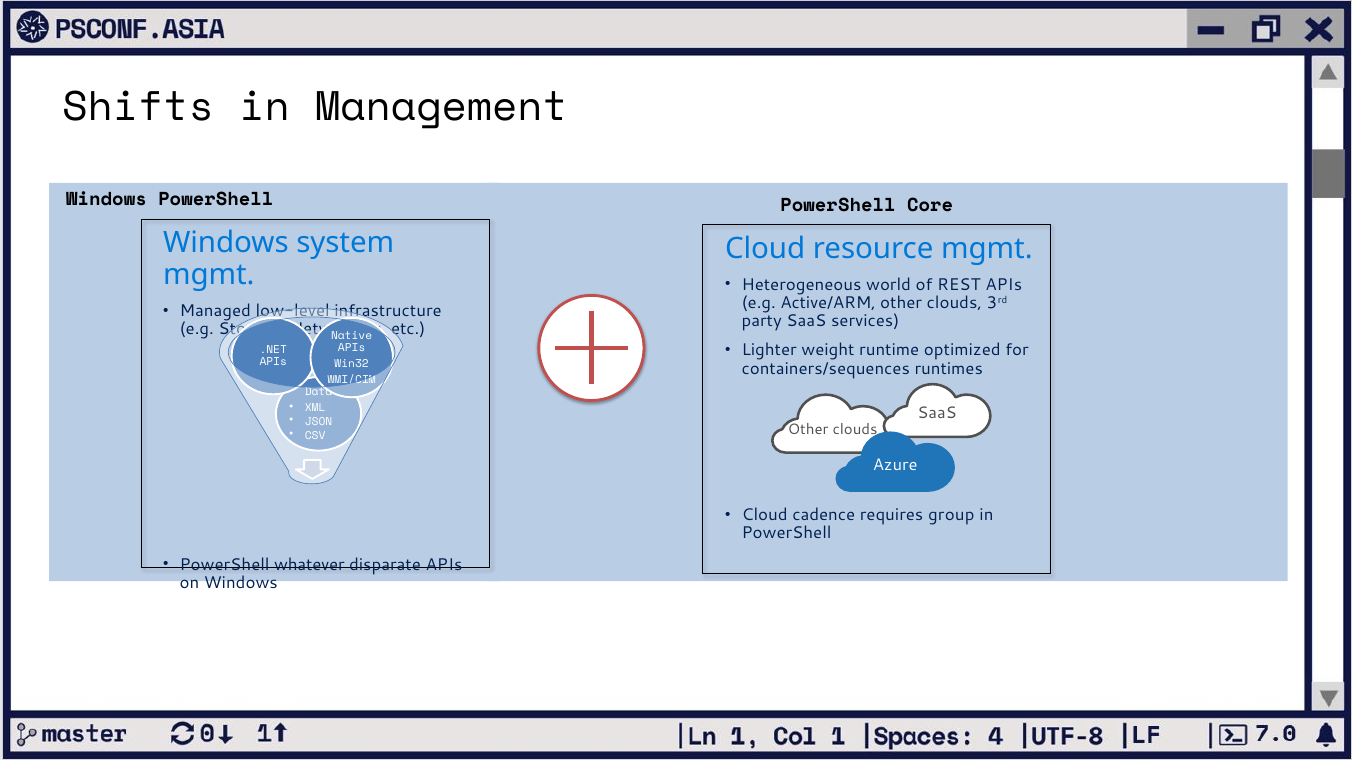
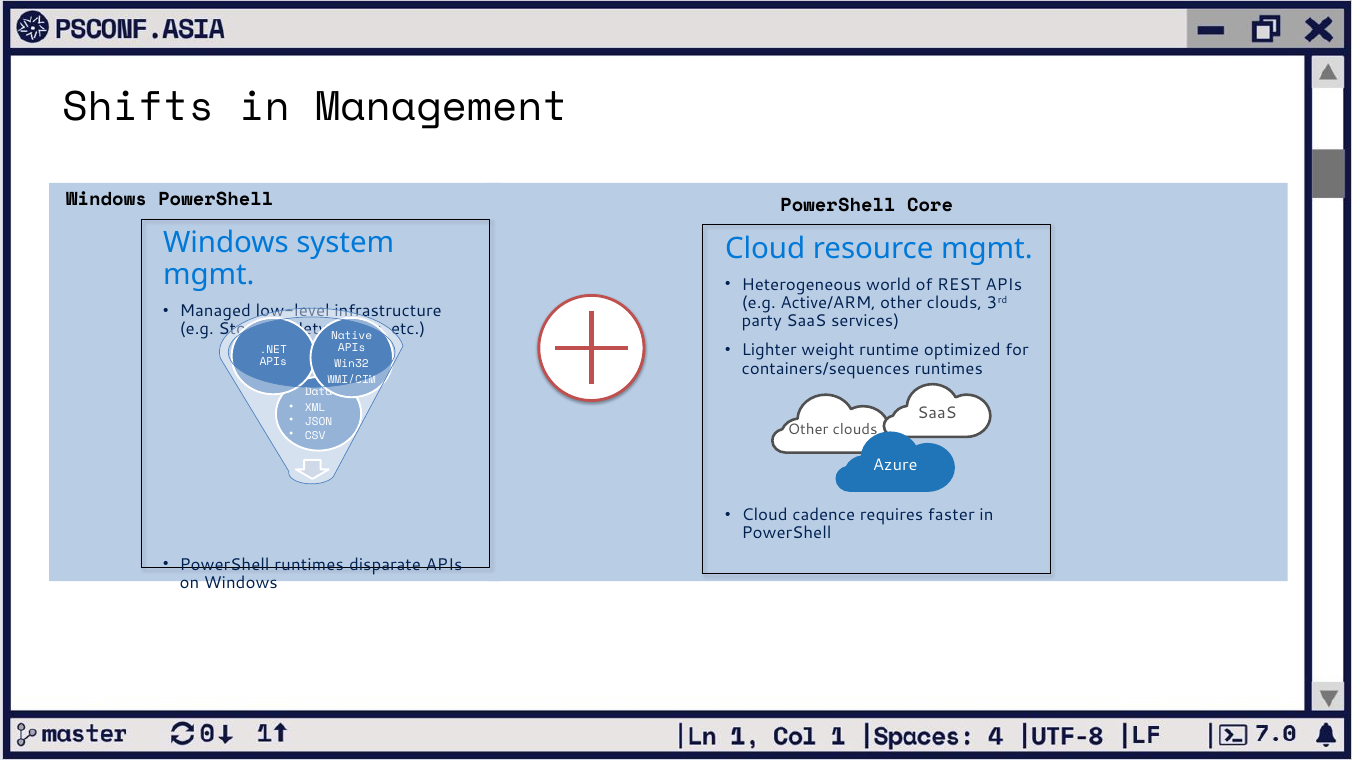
group: group -> faster
PowerShell whatever: whatever -> runtimes
